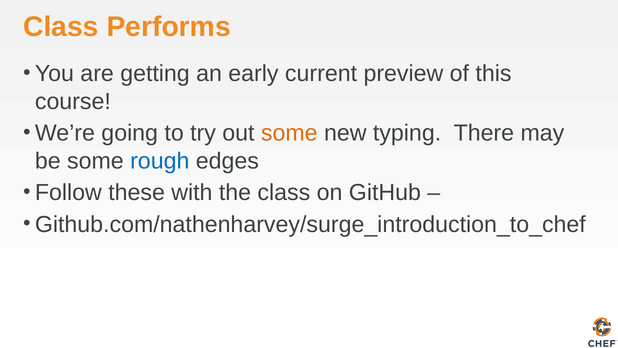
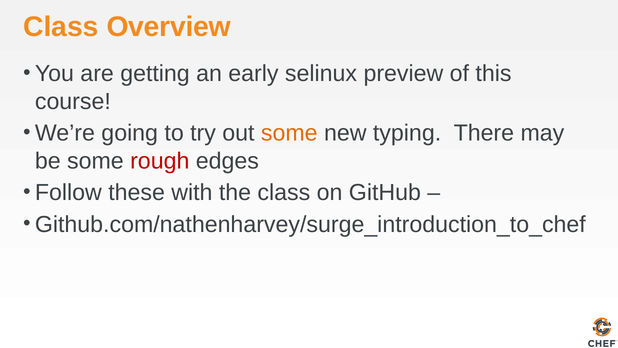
Performs: Performs -> Overview
current: current -> selinux
rough colour: blue -> red
